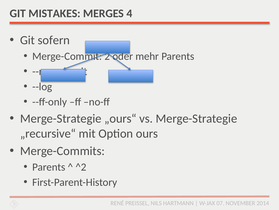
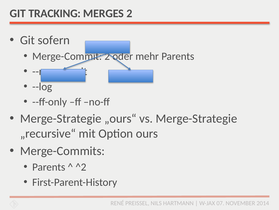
MISTAKES: MISTAKES -> TRACKING
MERGES 4: 4 -> 2
